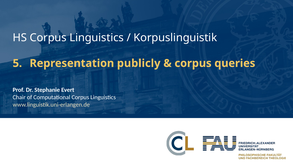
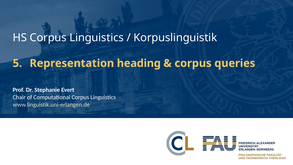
publicly: publicly -> heading
